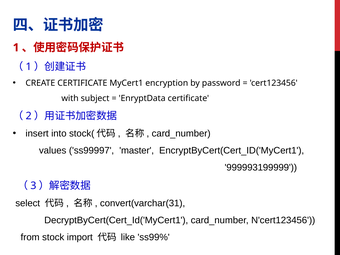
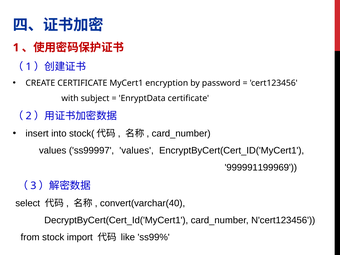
ss99997 master: master -> values
999993199999: 999993199999 -> 999991199969
convert(varchar(31: convert(varchar(31 -> convert(varchar(40
